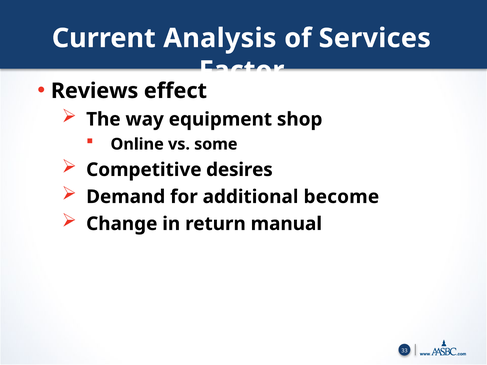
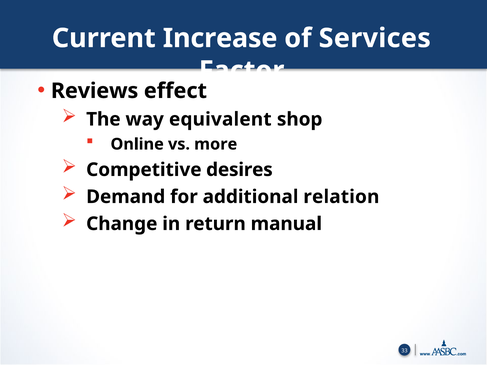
Analysis: Analysis -> Increase
equipment: equipment -> equivalent
some: some -> more
become: become -> relation
